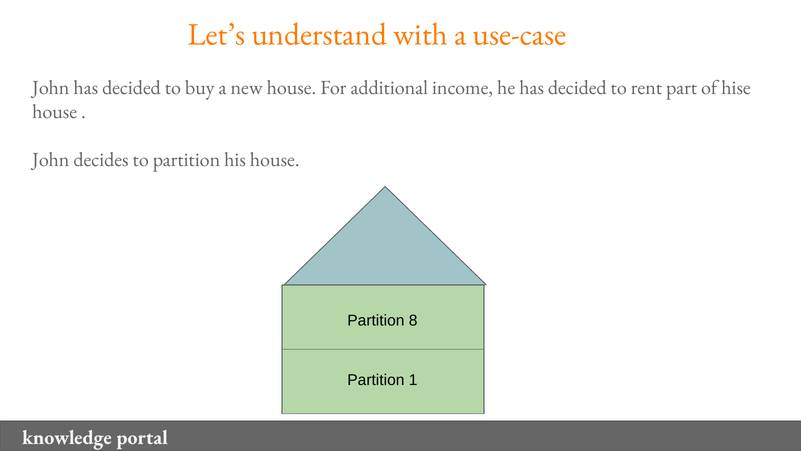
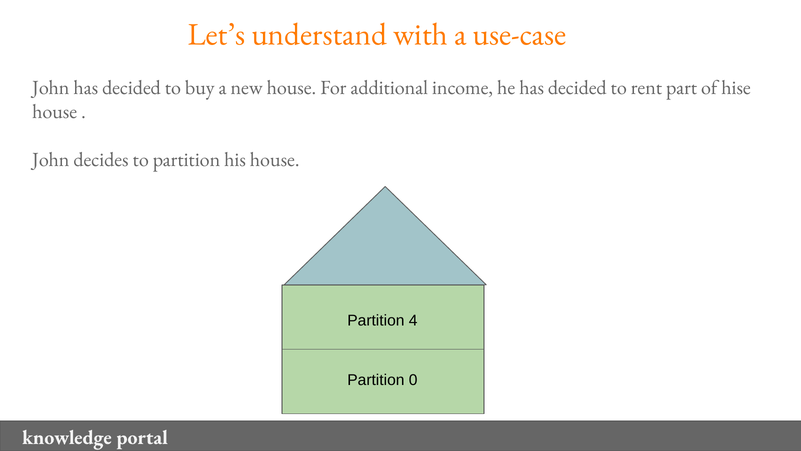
8: 8 -> 4
1: 1 -> 0
